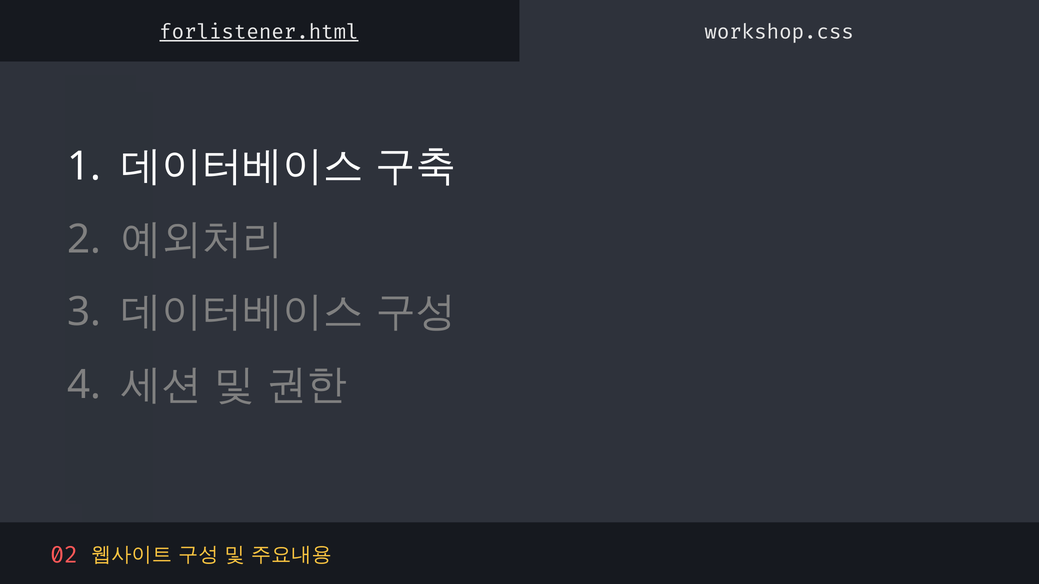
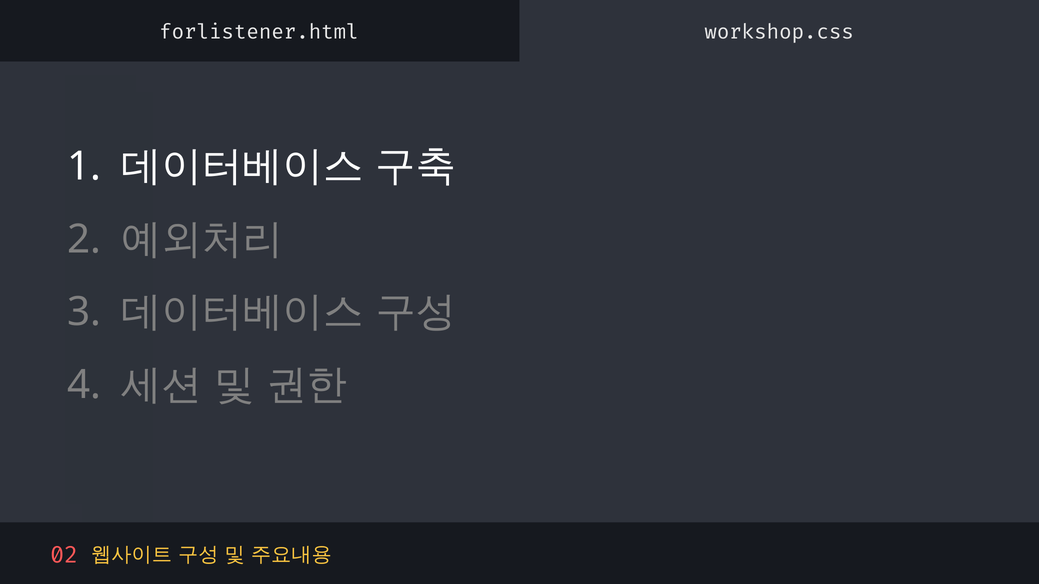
forlistener.html underline: present -> none
